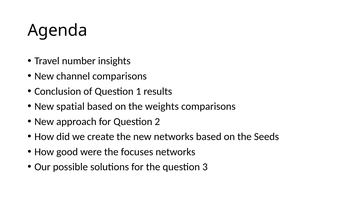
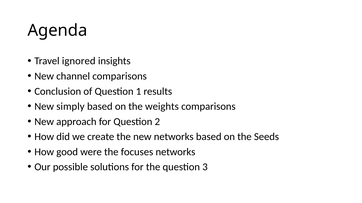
number: number -> ignored
spatial: spatial -> simply
